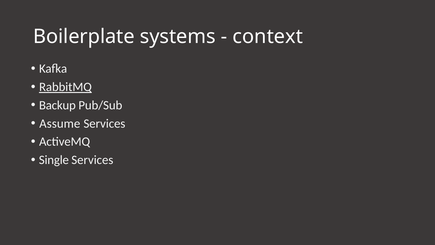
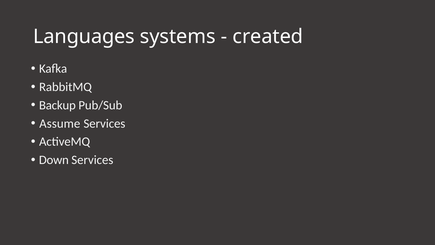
Boilerplate: Boilerplate -> Languages
context: context -> created
RabbitMQ underline: present -> none
Single: Single -> Down
